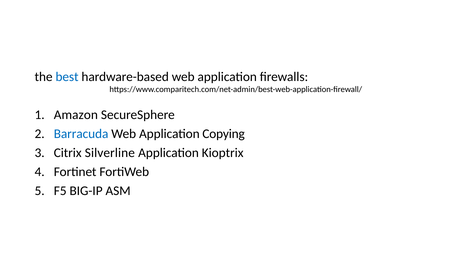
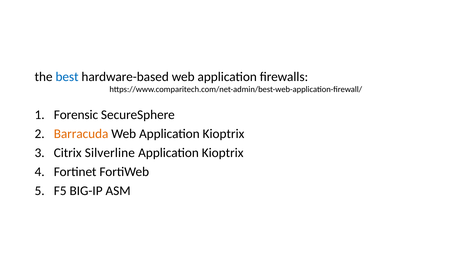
Amazon: Amazon -> Forensic
Barracuda colour: blue -> orange
Web Application Copying: Copying -> Kioptrix
